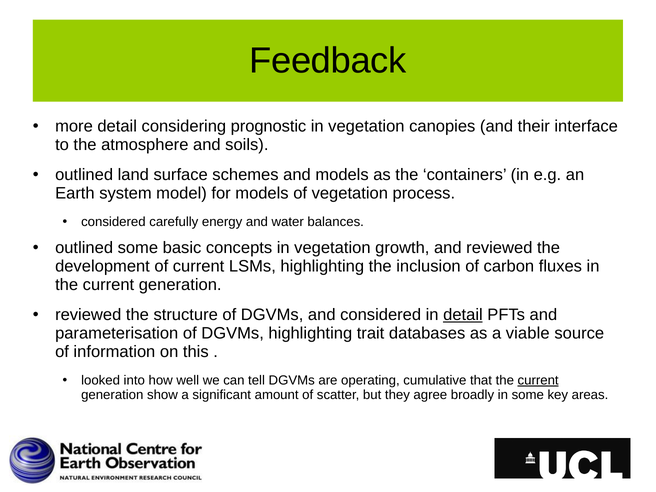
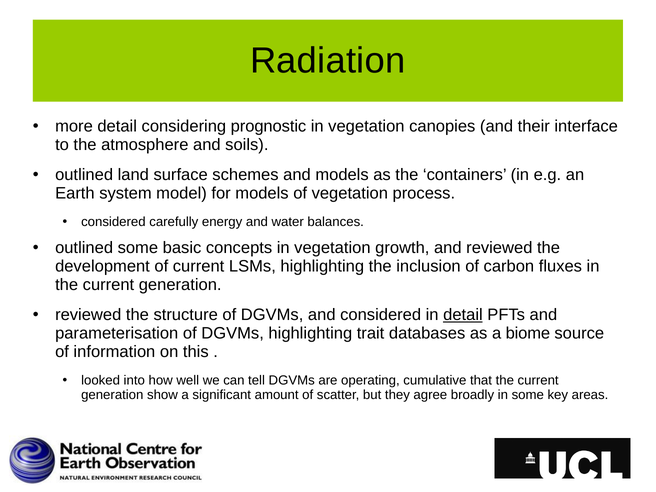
Feedback: Feedback -> Radiation
viable: viable -> biome
current at (538, 380) underline: present -> none
